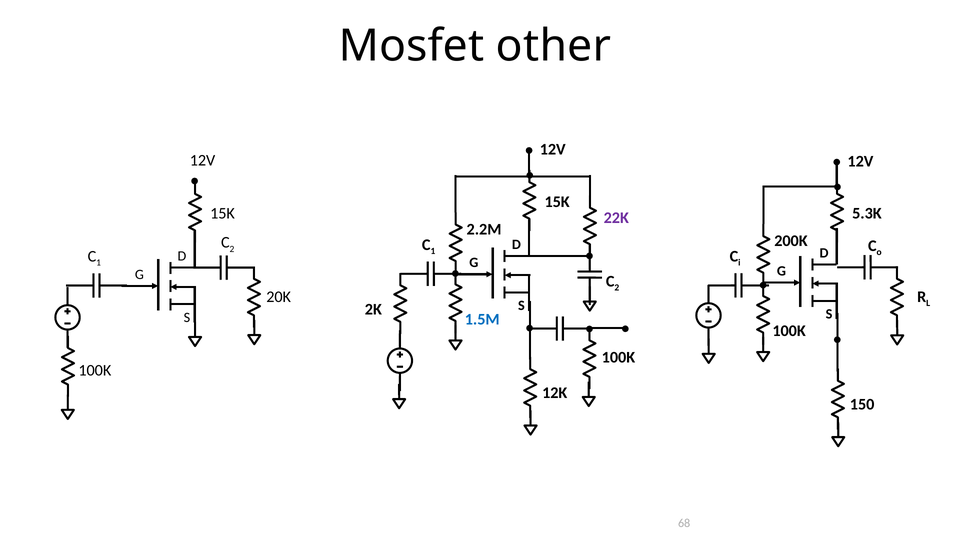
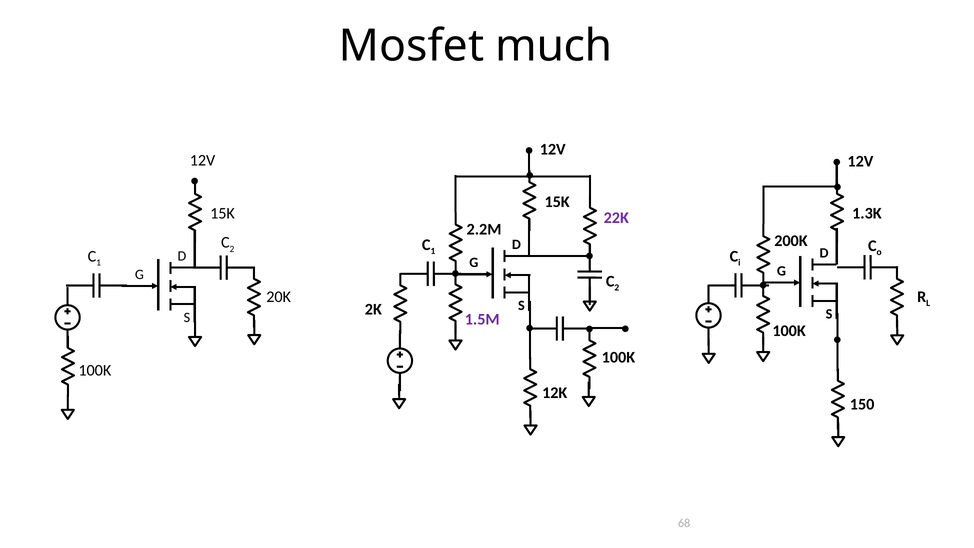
other: other -> much
5.3K: 5.3K -> 1.3K
1.5M colour: blue -> purple
